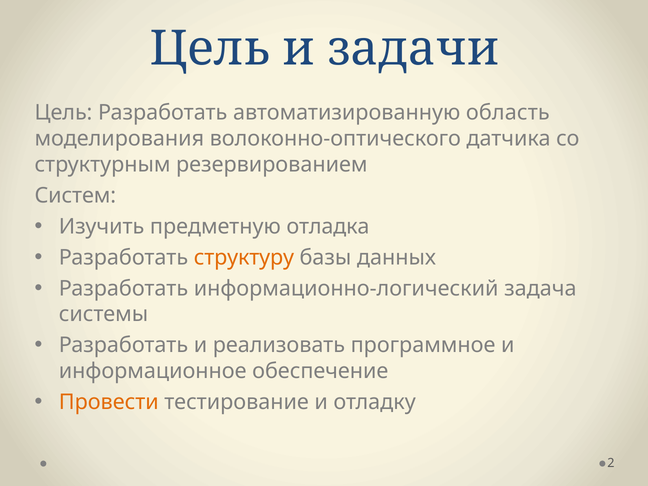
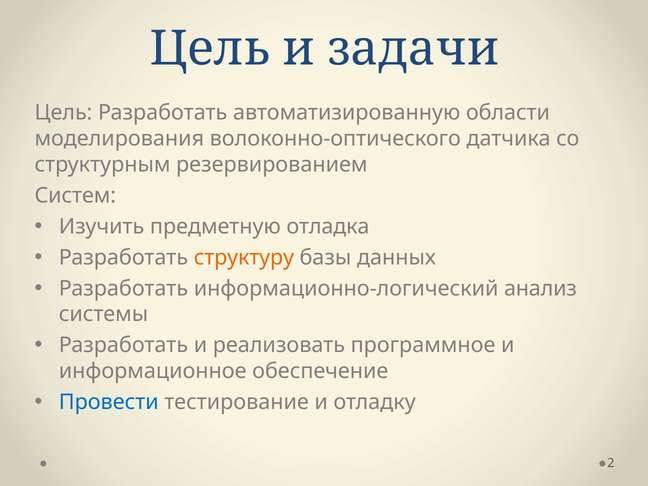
область: область -> области
задача: задача -> анализ
Провести colour: orange -> blue
